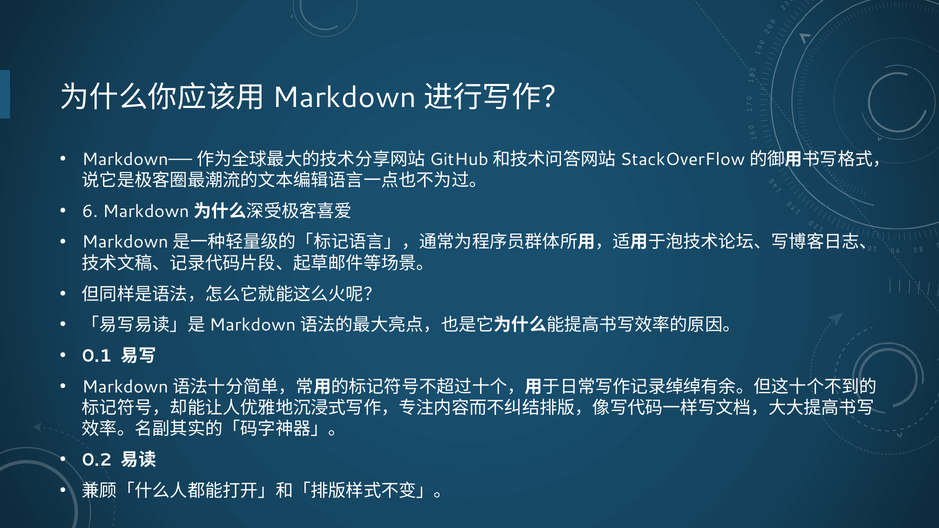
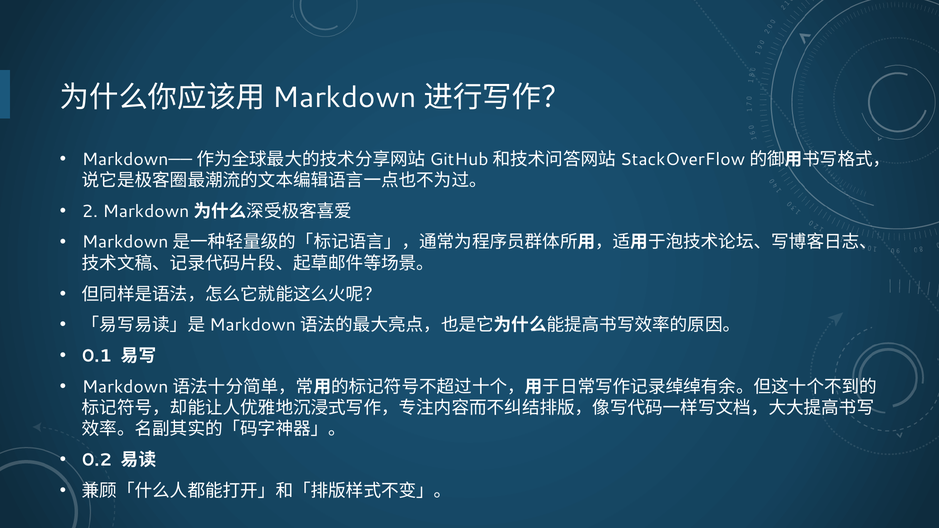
6: 6 -> 2
